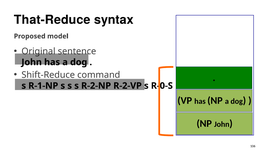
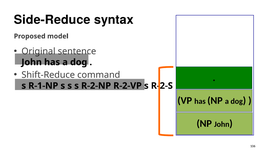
That-Reduce: That-Reduce -> Side-Reduce
R-0-S: R-0-S -> R-2-S
